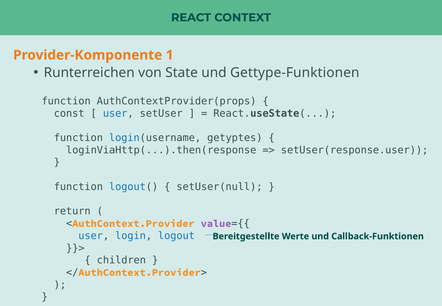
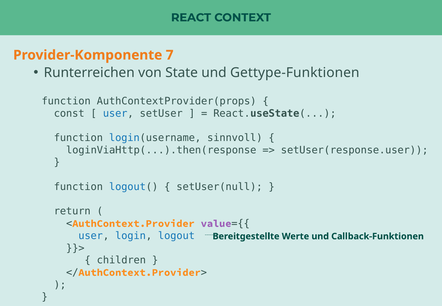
1: 1 -> 7
getyptes: getyptes -> sinnvoll
